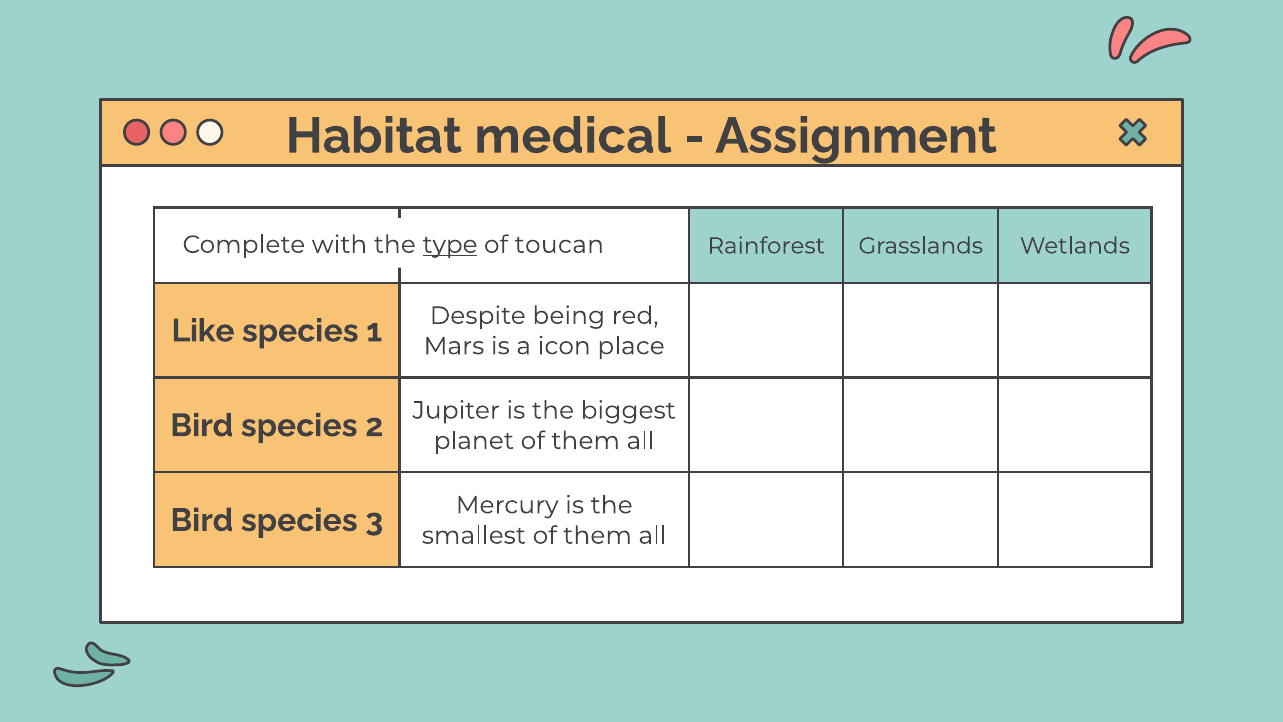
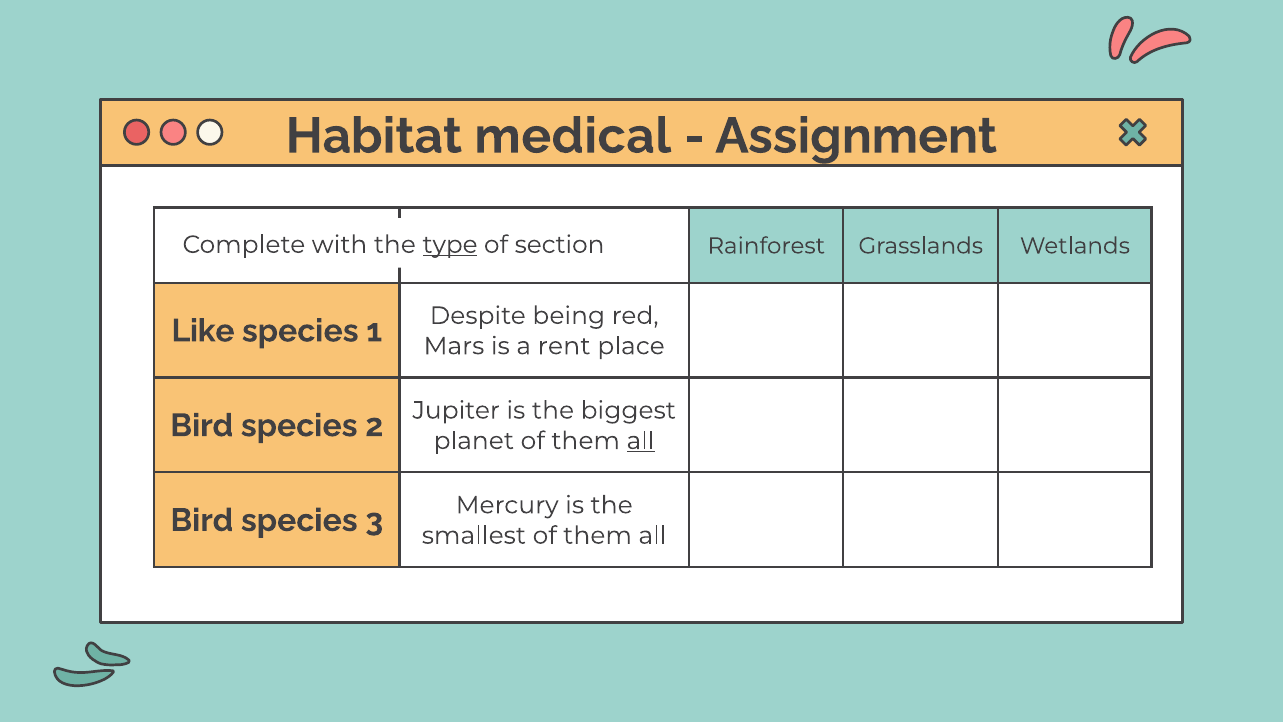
toucan: toucan -> section
icon: icon -> rent
all at (641, 441) underline: none -> present
